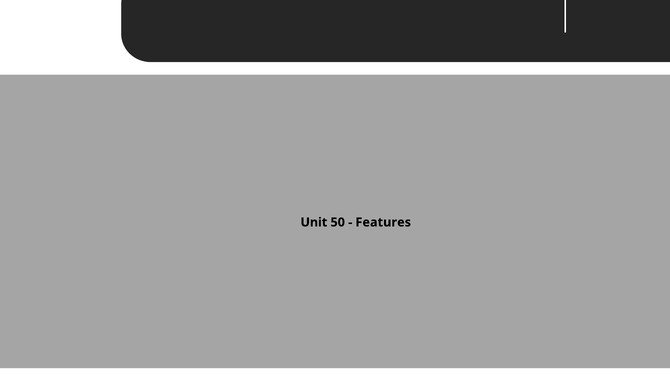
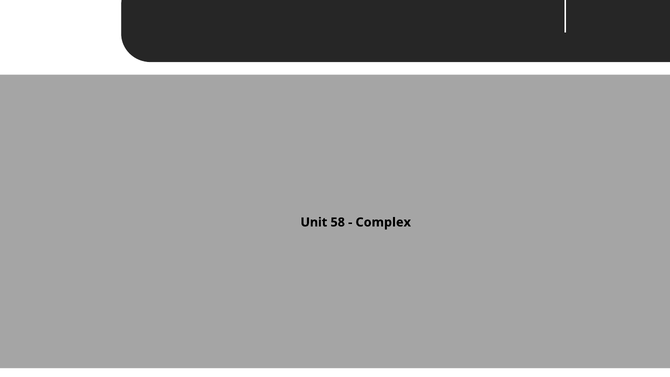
50: 50 -> 58
Features: Features -> Complex
